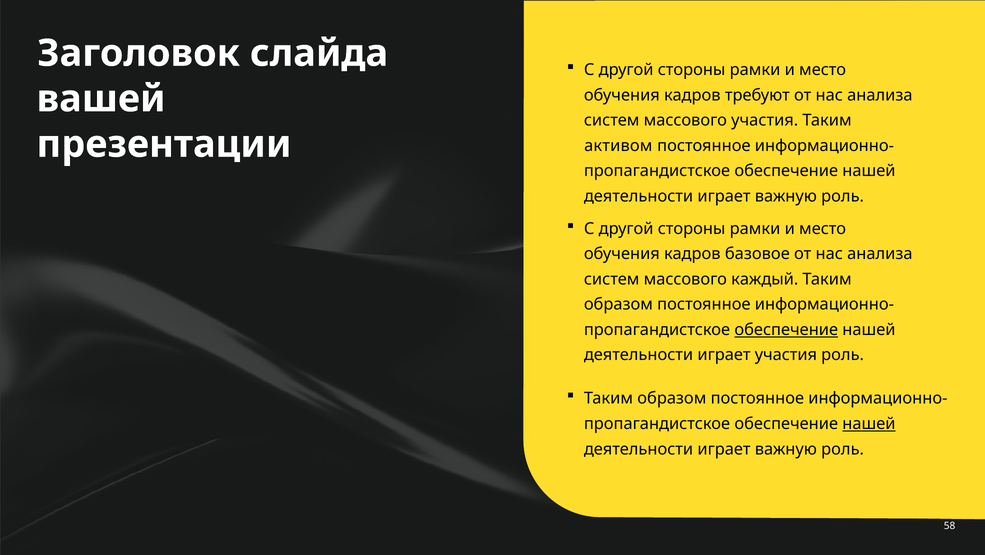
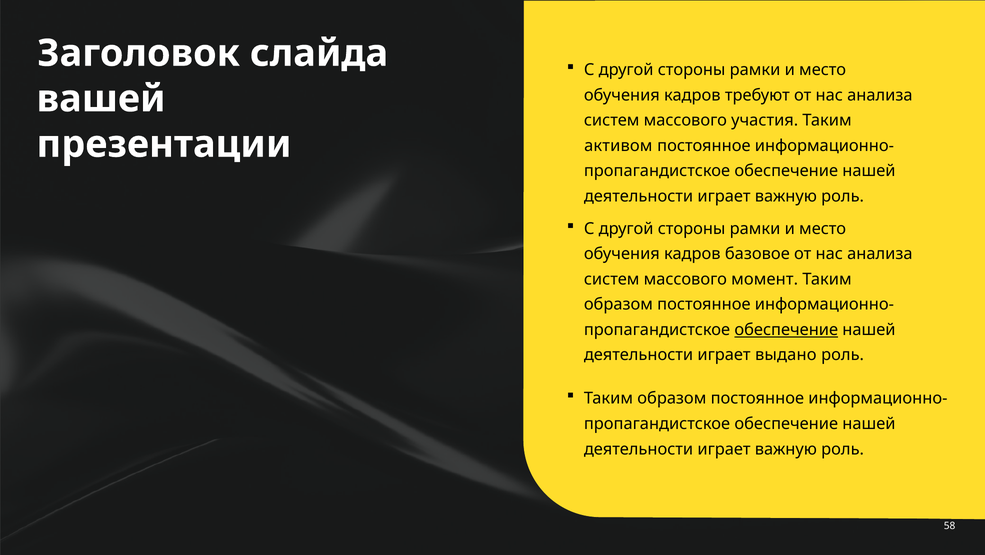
каждый: каждый -> момент
играет участия: участия -> выдано
нашей at (869, 424) underline: present -> none
